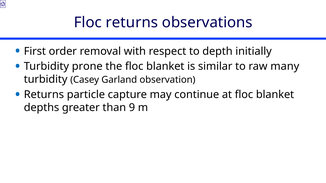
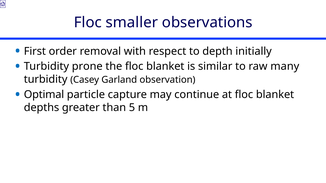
Floc returns: returns -> smaller
Returns at (44, 95): Returns -> Optimal
9: 9 -> 5
